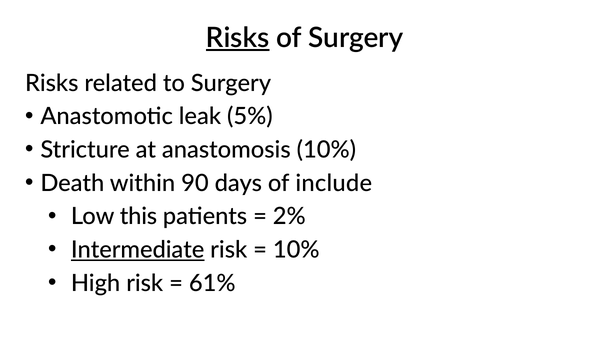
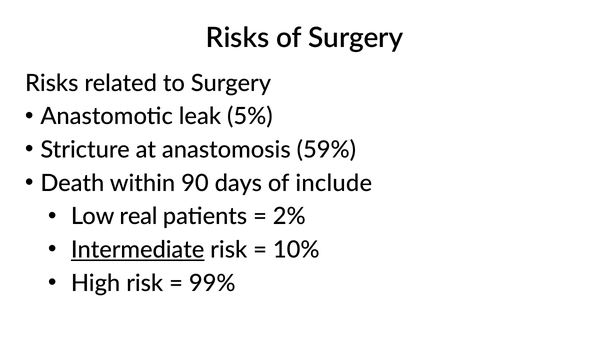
Risks at (238, 38) underline: present -> none
anastomosis 10%: 10% -> 59%
this: this -> real
61%: 61% -> 99%
